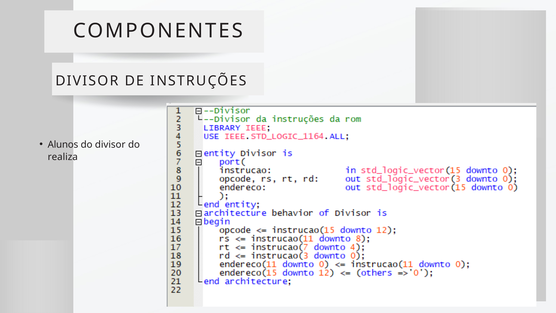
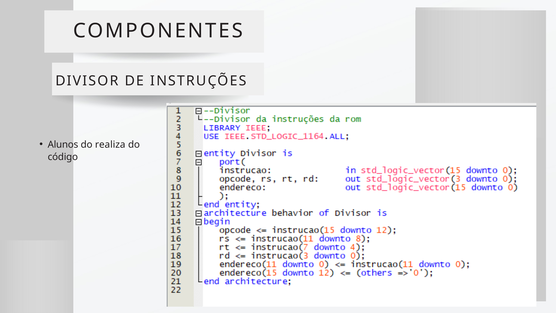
do divisor: divisor -> realiza
realiza: realiza -> código
